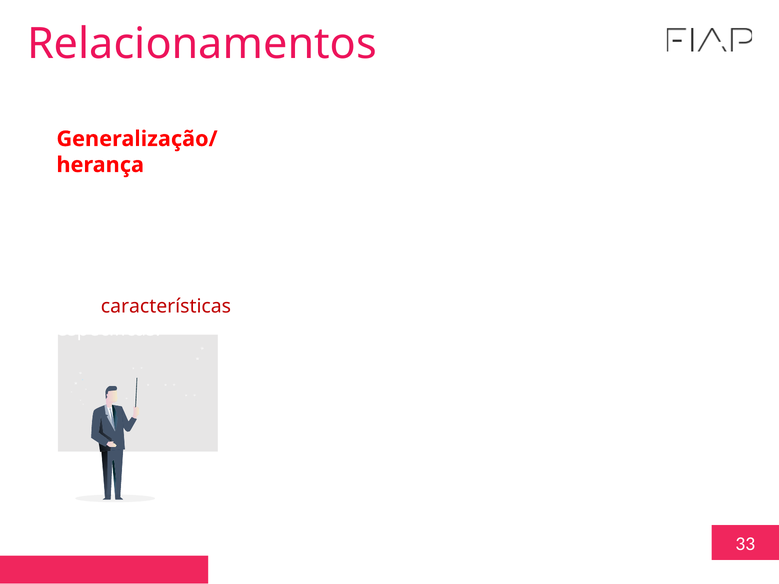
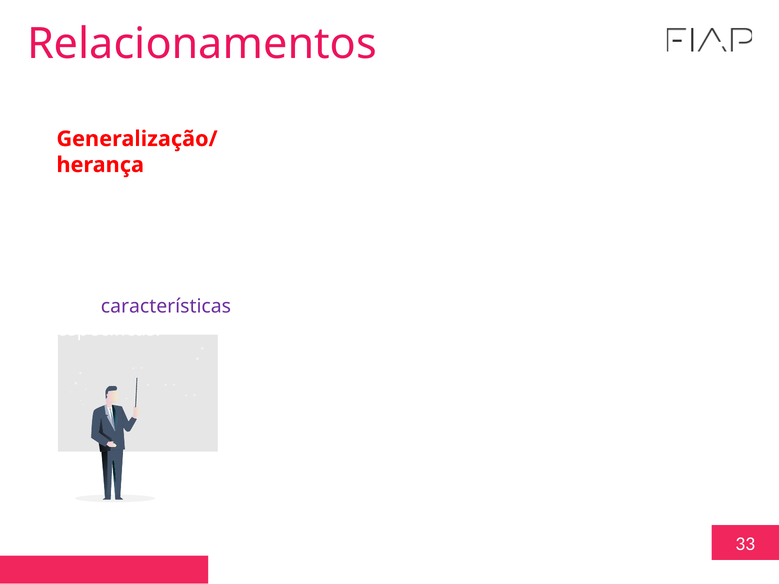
características at (166, 306) colour: red -> purple
